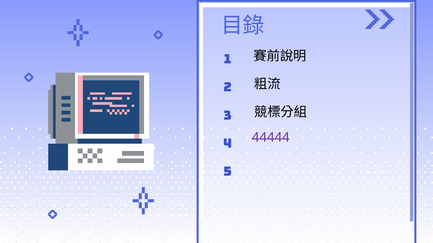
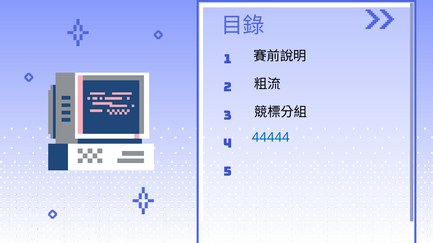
44444 colour: purple -> blue
